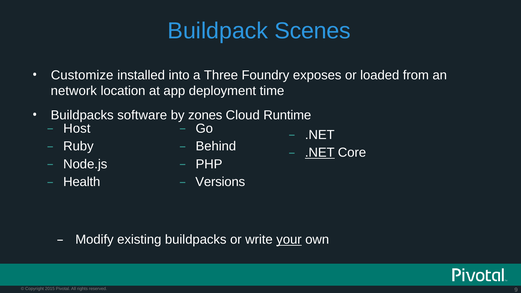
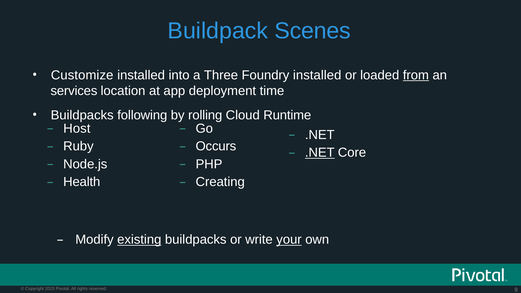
Foundry exposes: exposes -> installed
from underline: none -> present
network: network -> services
software: software -> following
zones: zones -> rolling
Behind: Behind -> Occurs
Versions: Versions -> Creating
existing underline: none -> present
